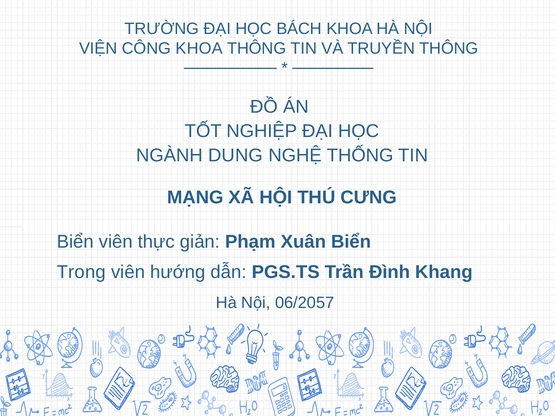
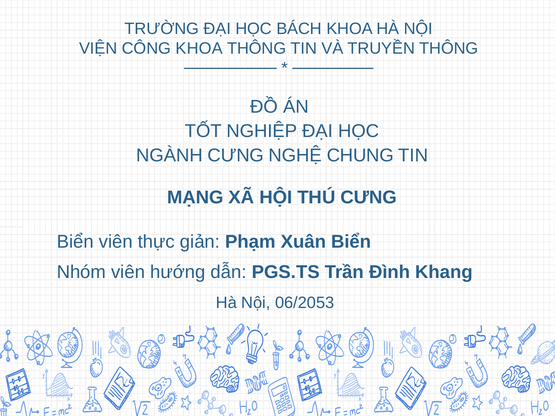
NGÀNH DUNG: DUNG -> CƯNG
THỐNG: THỐNG -> CHUNG
Trong: Trong -> Nhóm
06/2057: 06/2057 -> 06/2053
